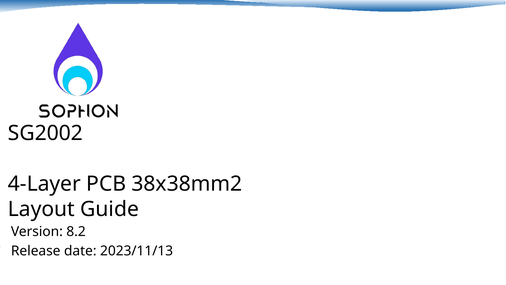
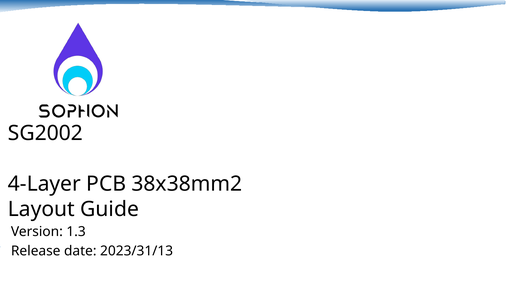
8.2: 8.2 -> 1.3
2023/11/13: 2023/11/13 -> 2023/31/13
